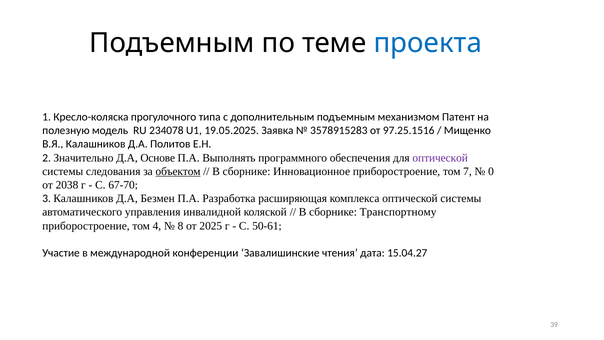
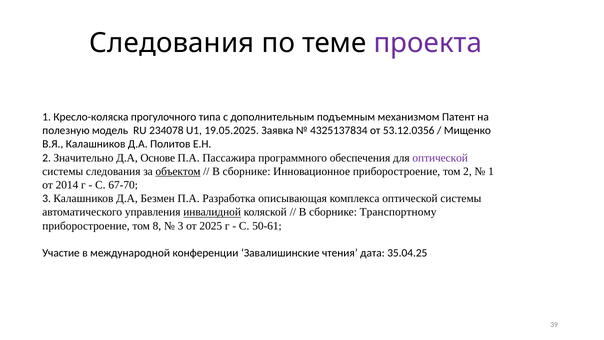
Подъемным at (172, 43): Подъемным -> Следования
проекта colour: blue -> purple
3578915283: 3578915283 -> 4325137834
97.25.1516: 97.25.1516 -> 53.12.0356
Выполнять: Выполнять -> Пассажира
том 7: 7 -> 2
0 at (491, 171): 0 -> 1
2038: 2038 -> 2014
расширяющая: расширяющая -> описывающая
инвалидной underline: none -> present
4: 4 -> 8
8 at (181, 226): 8 -> 3
15.04.27: 15.04.27 -> 35.04.25
